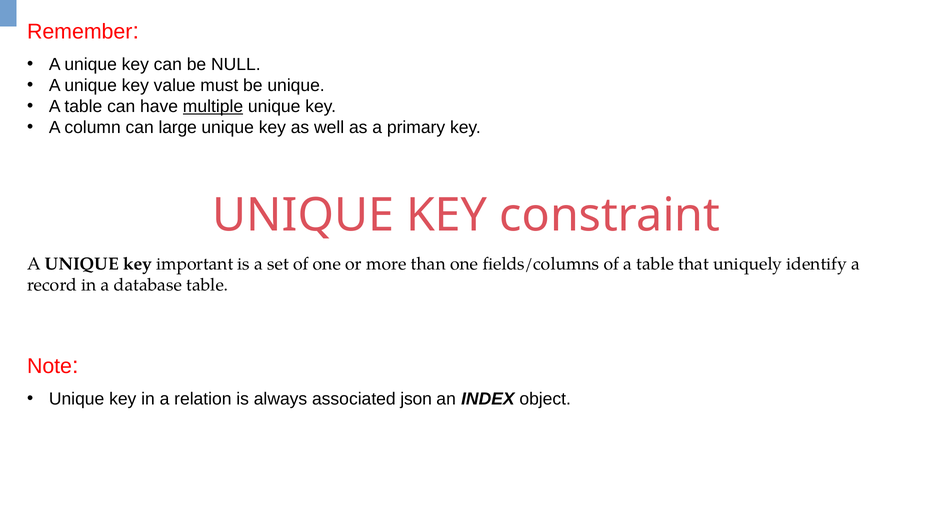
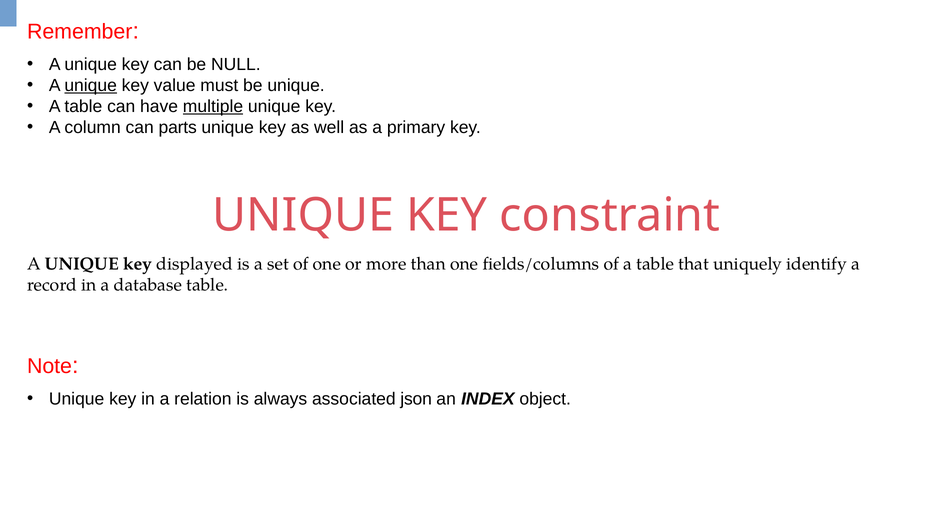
unique at (91, 85) underline: none -> present
large: large -> parts
important: important -> displayed
